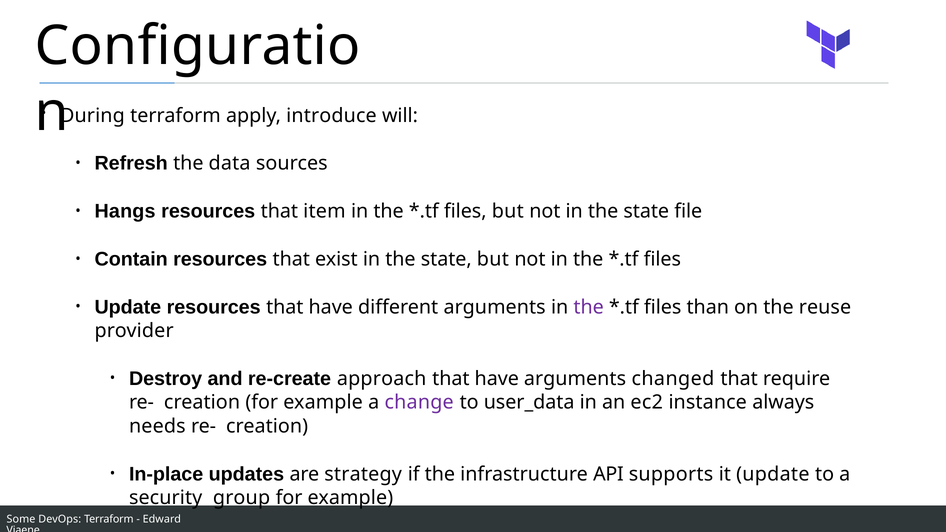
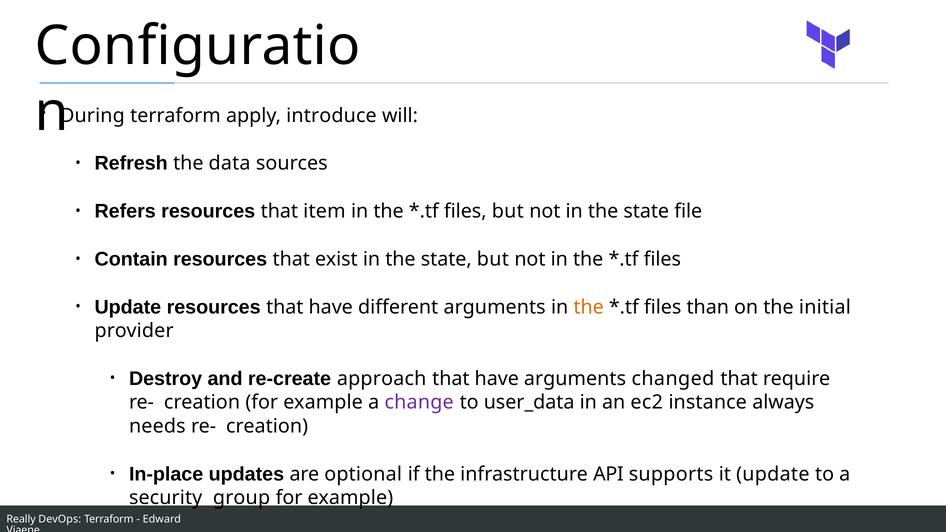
Hangs: Hangs -> Refers
the at (589, 307) colour: purple -> orange
reuse: reuse -> initial
strategy: strategy -> optional
Some: Some -> Really
